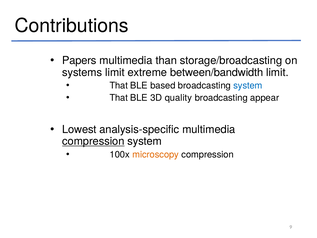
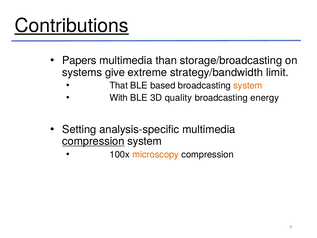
Contributions underline: none -> present
systems limit: limit -> give
between/bandwidth: between/bandwidth -> strategy/bandwidth
system at (248, 85) colour: blue -> orange
That at (119, 98): That -> With
appear: appear -> energy
Lowest: Lowest -> Setting
